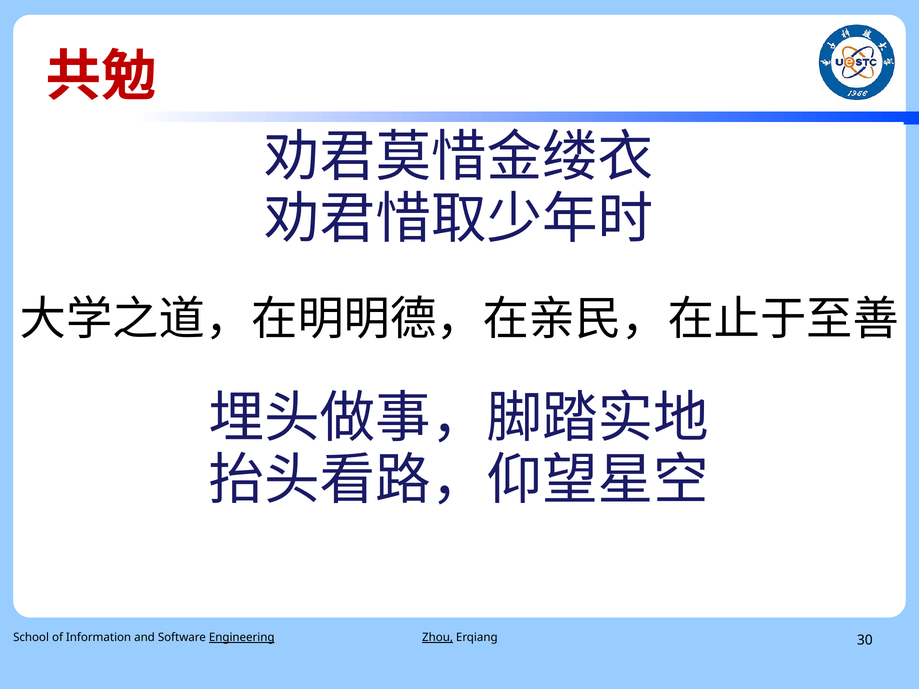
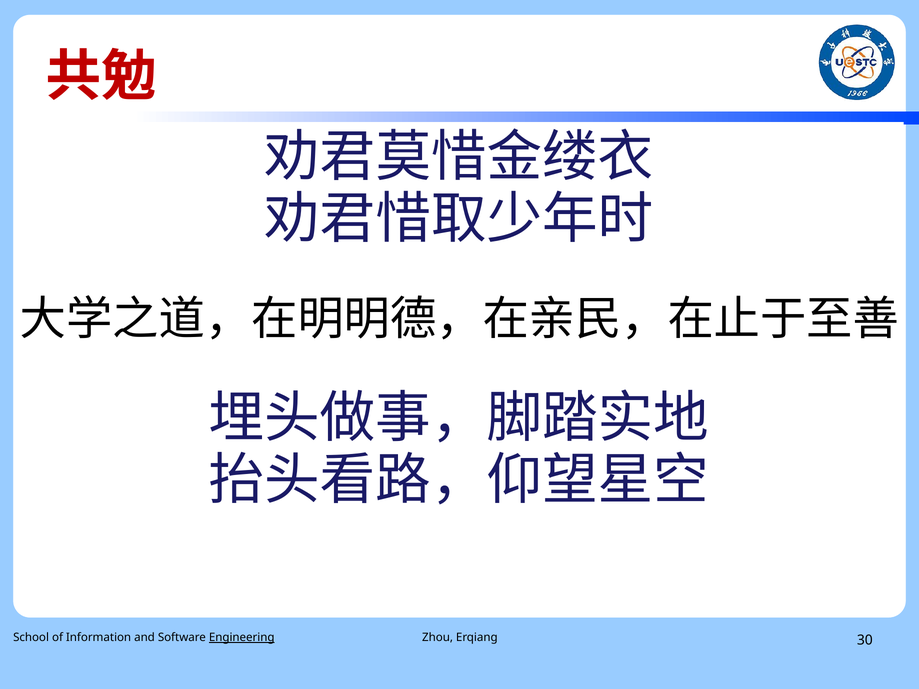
Zhou underline: present -> none
